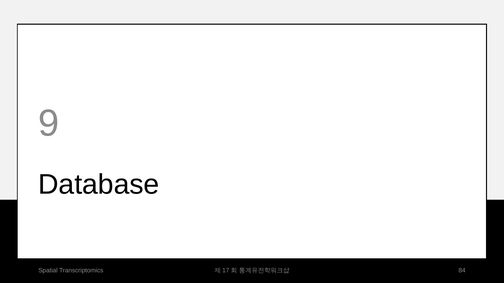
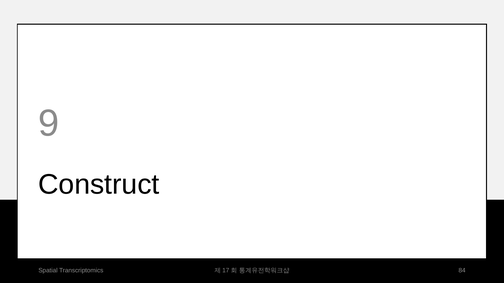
Database: Database -> Construct
